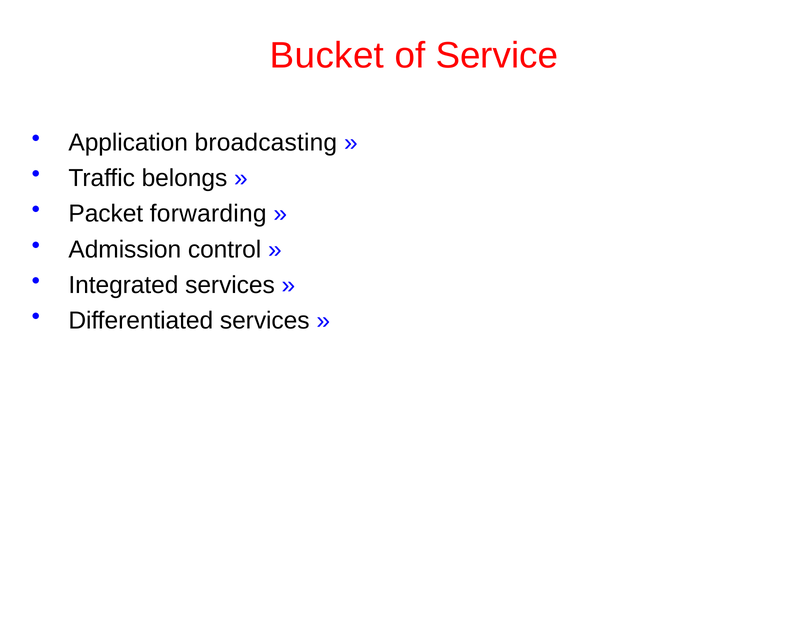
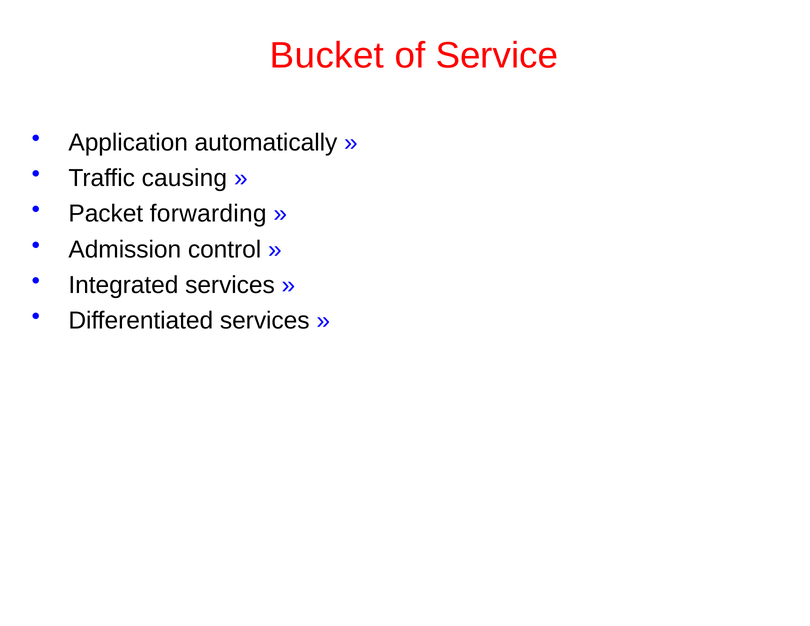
broadcasting: broadcasting -> automatically
belongs: belongs -> causing
